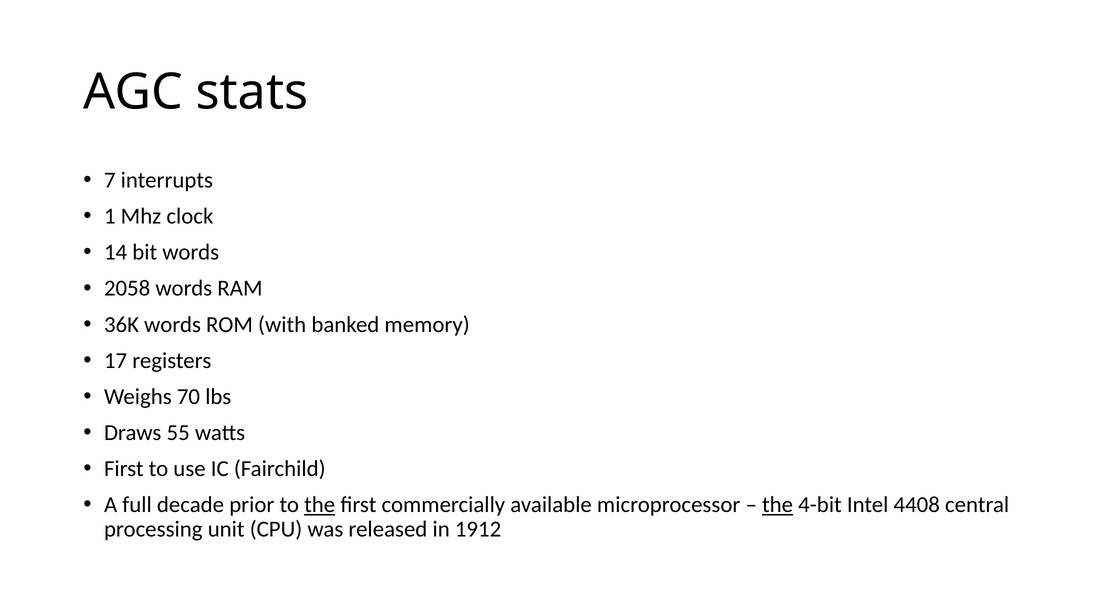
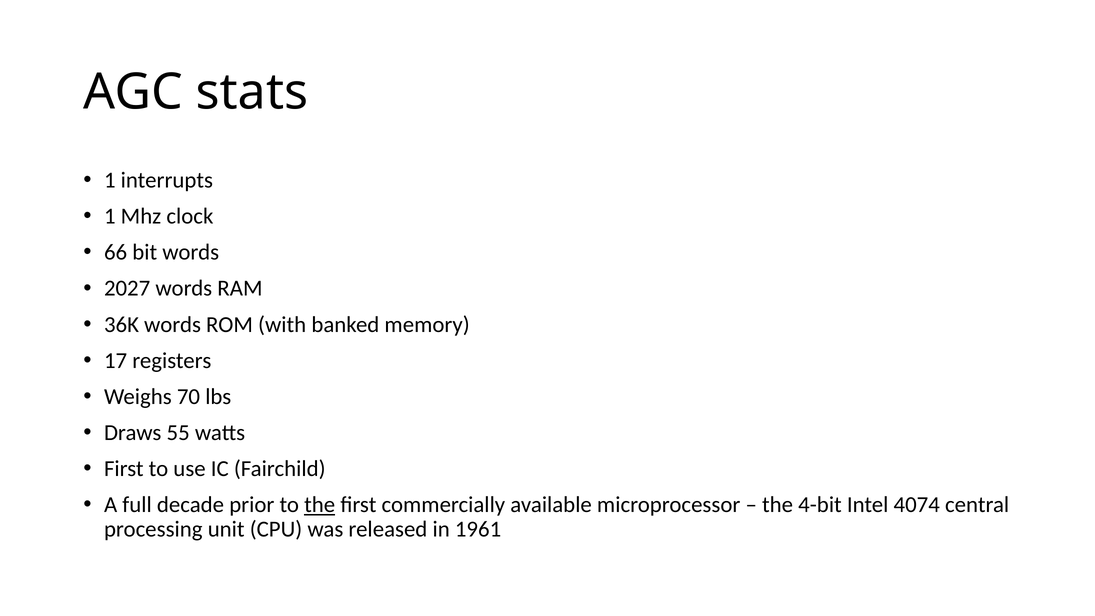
7 at (110, 180): 7 -> 1
14: 14 -> 66
2058: 2058 -> 2027
the at (778, 505) underline: present -> none
4408: 4408 -> 4074
1912: 1912 -> 1961
